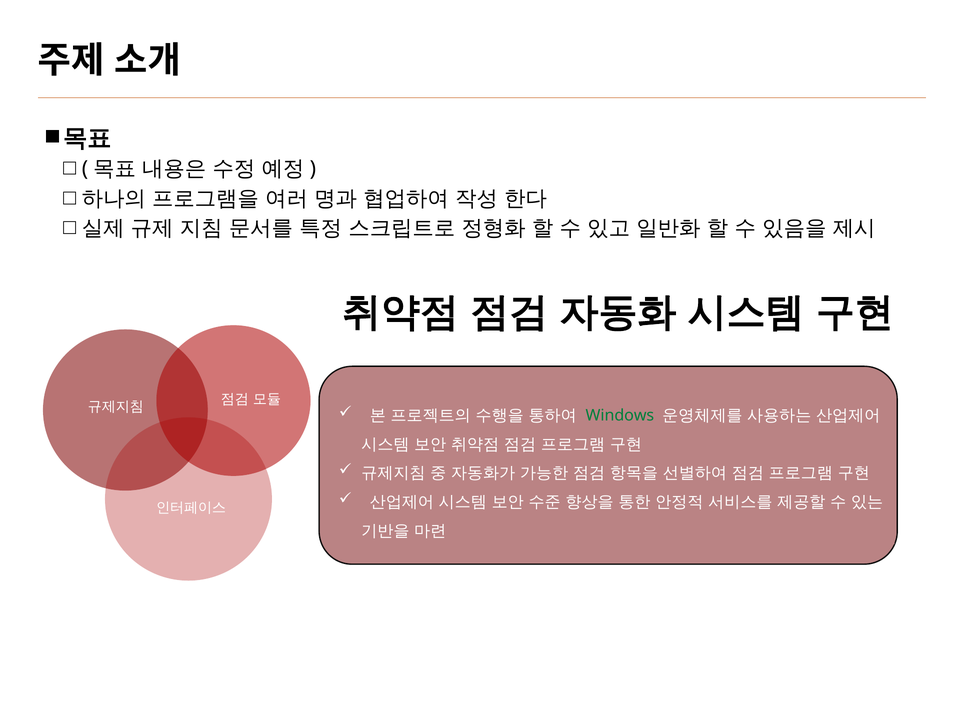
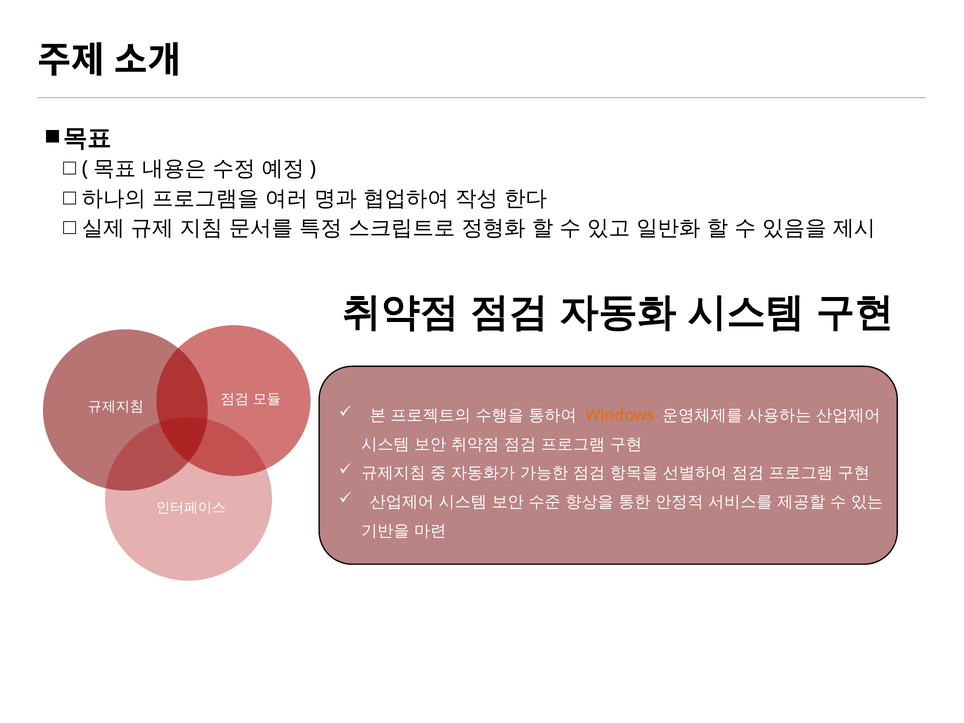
Windows colour: green -> orange
